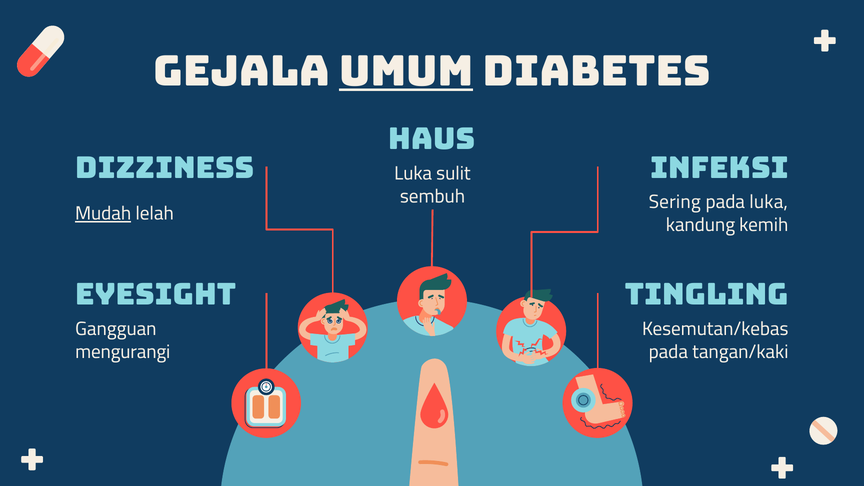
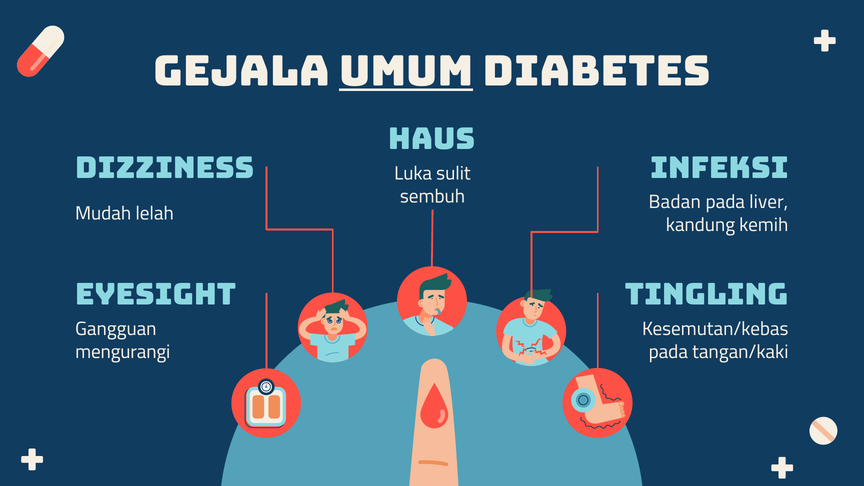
Sering: Sering -> Badan
pada luka: luka -> liver
Mudah underline: present -> none
